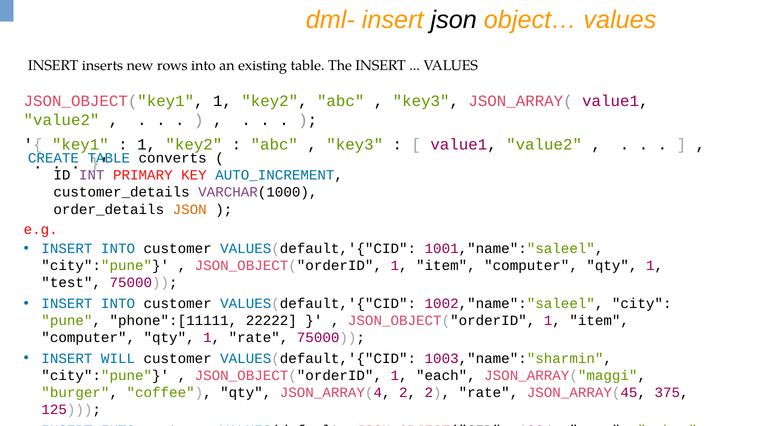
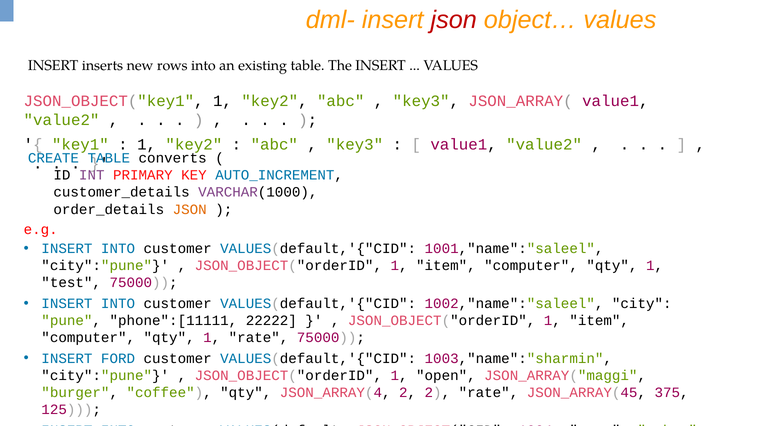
json at (454, 20) colour: black -> red
WILL: WILL -> FORD
each: each -> open
